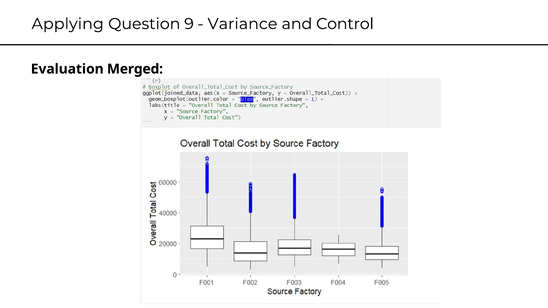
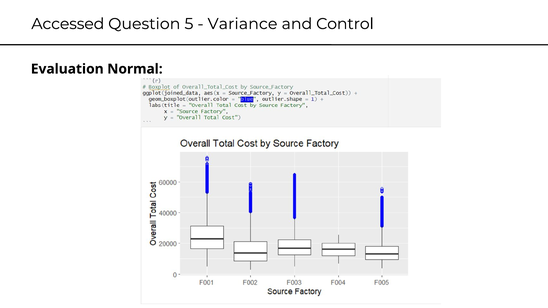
Applying: Applying -> Accessed
9: 9 -> 5
Merged: Merged -> Normal
